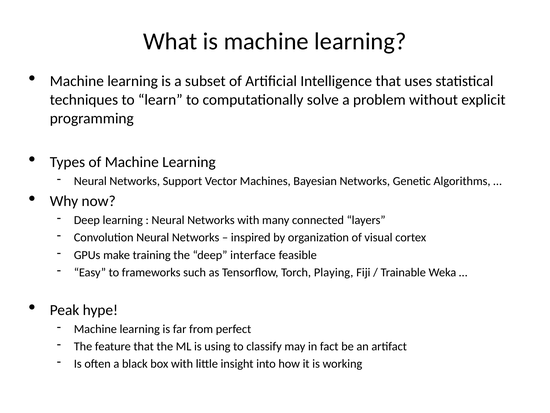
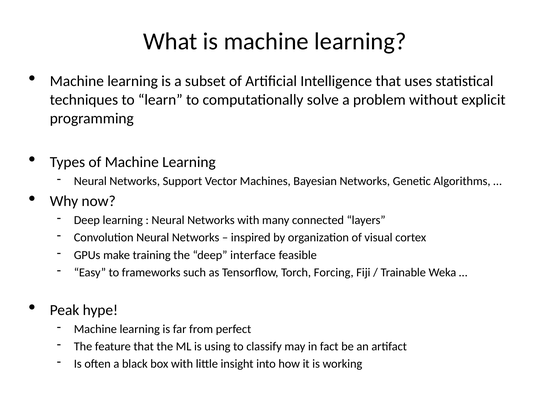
Playing: Playing -> Forcing
